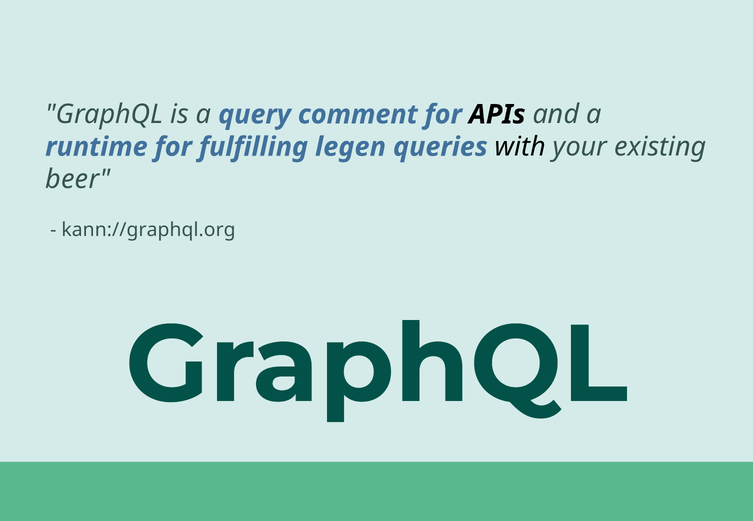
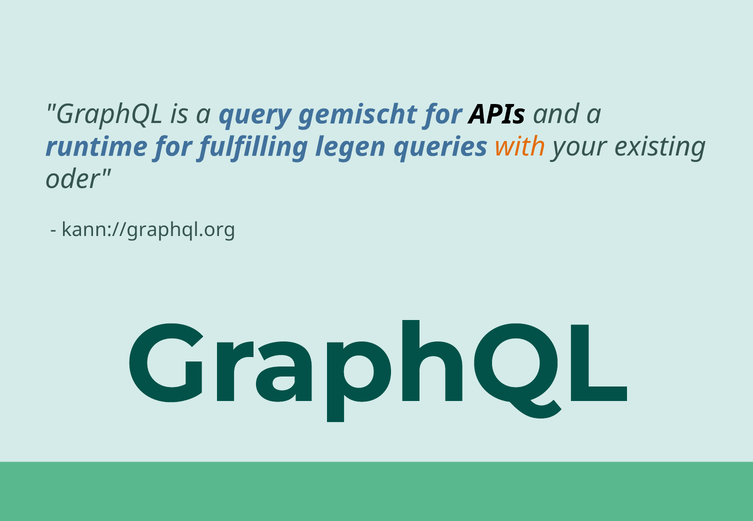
comment: comment -> gemischt
with colour: black -> orange
beer: beer -> oder
